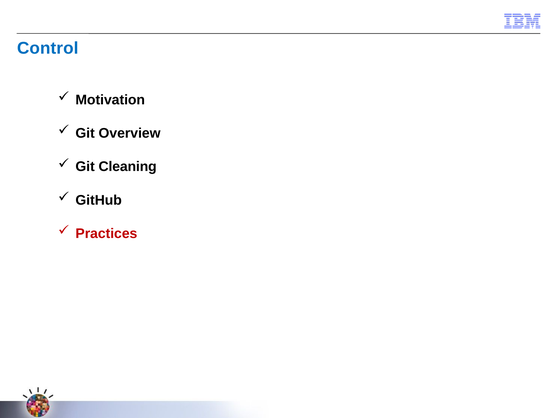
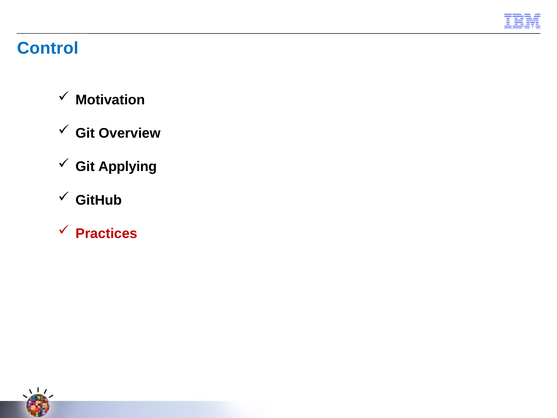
Cleaning: Cleaning -> Applying
